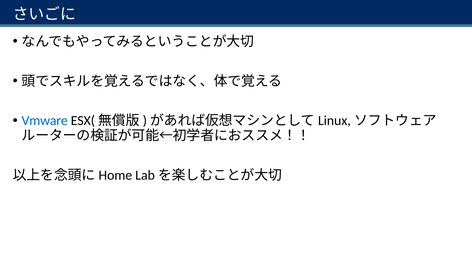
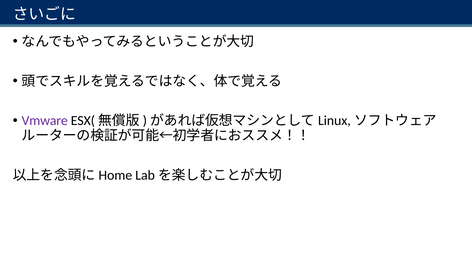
Vmware colour: blue -> purple
